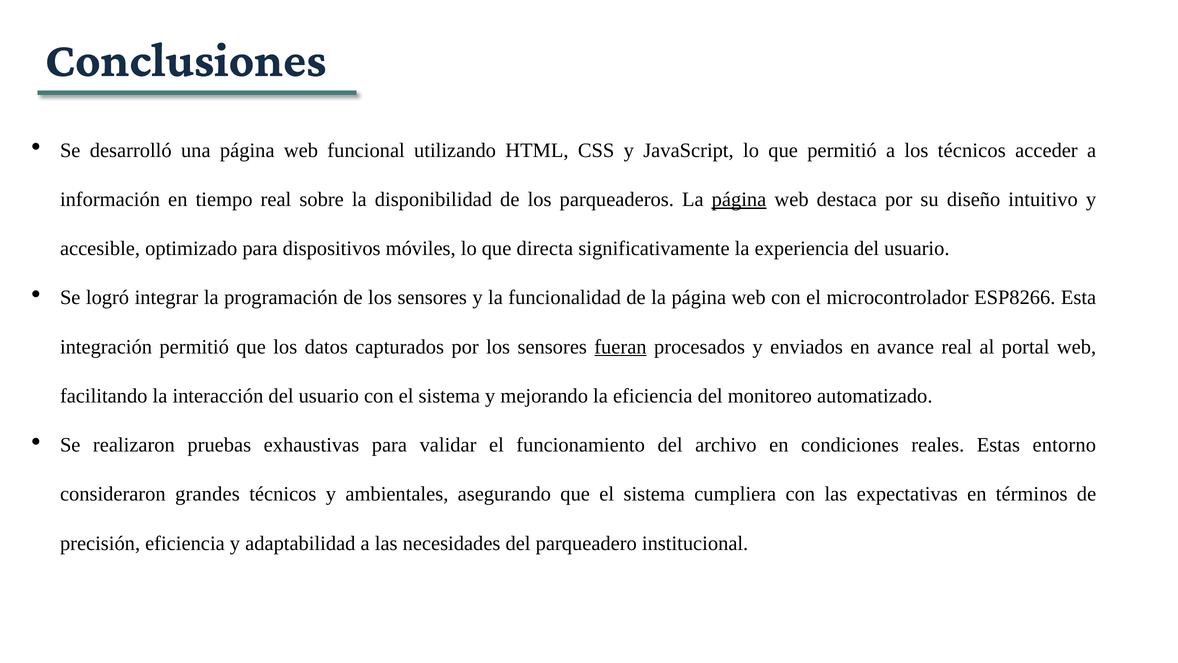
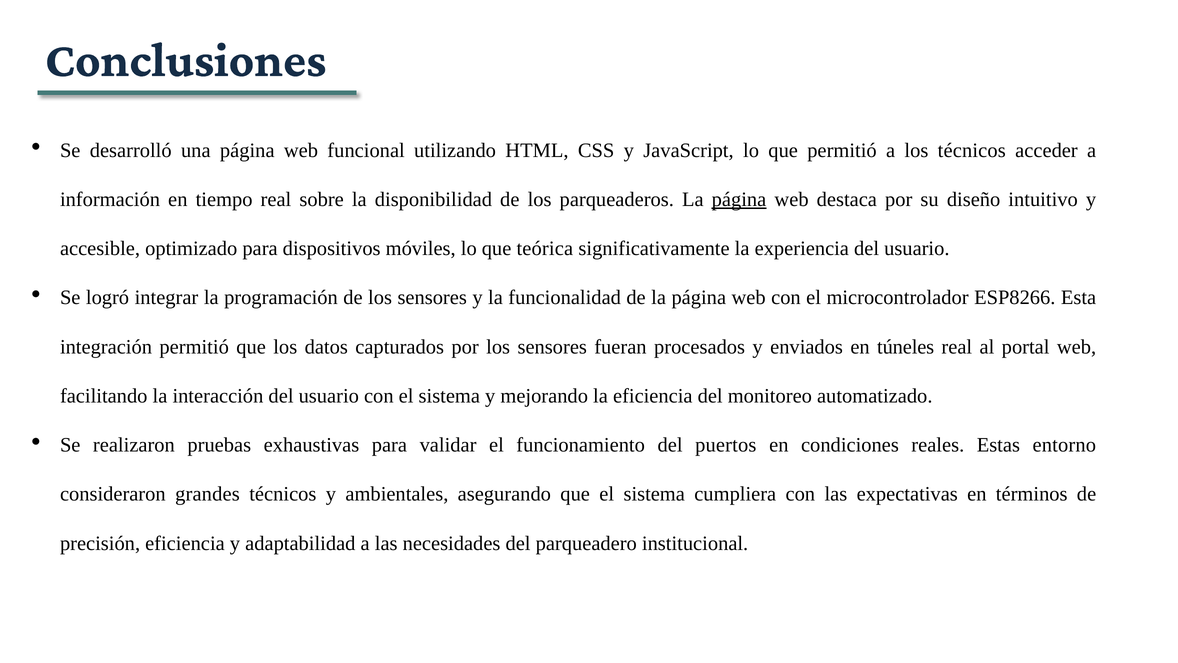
directa: directa -> teórica
fueran underline: present -> none
avance: avance -> túneles
archivo: archivo -> puertos
